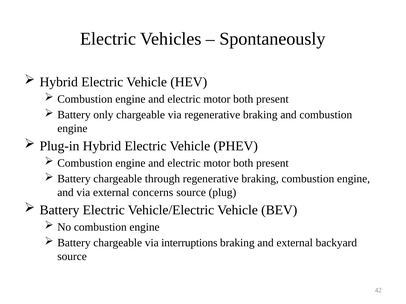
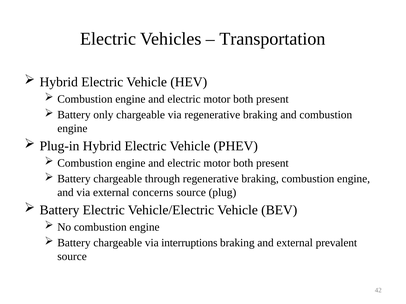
Spontaneously: Spontaneously -> Transportation
backyard: backyard -> prevalent
